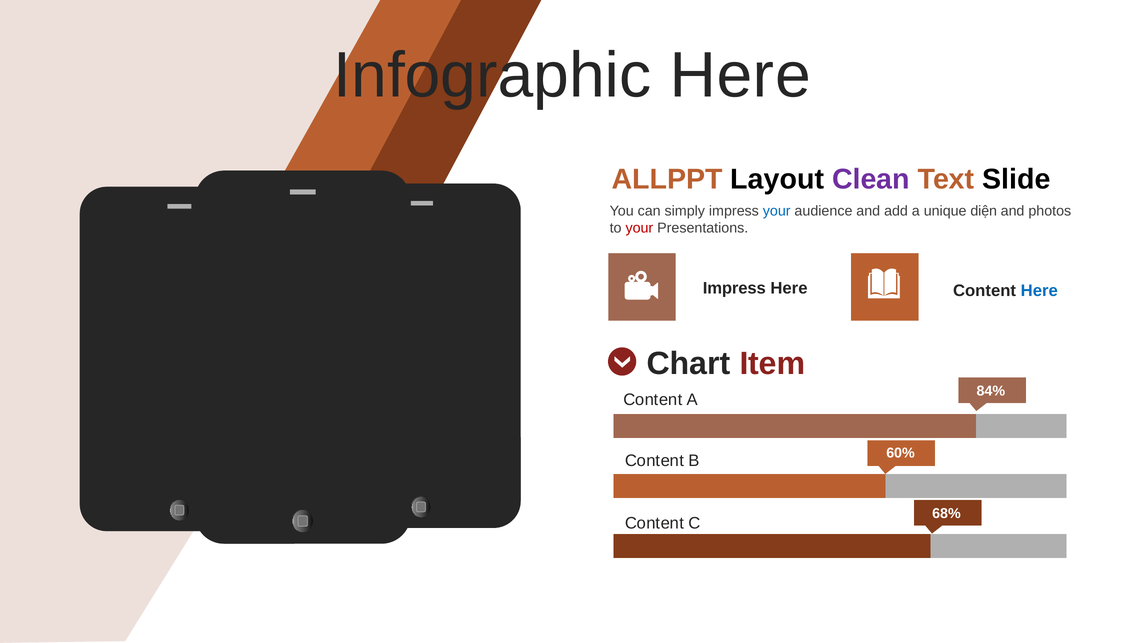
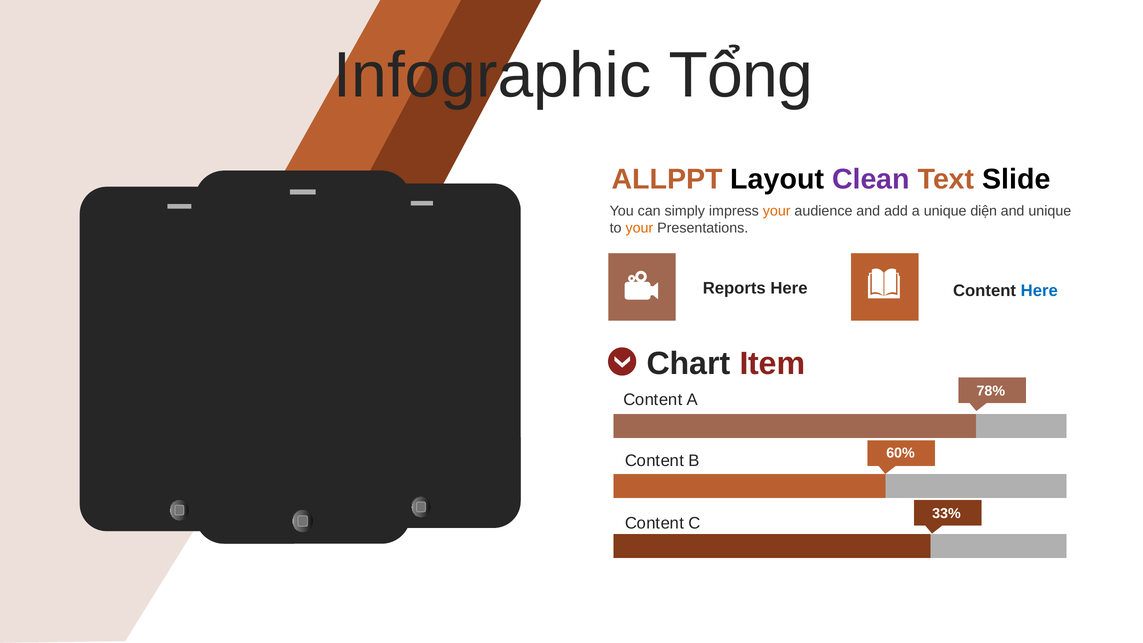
Infographic Here: Here -> Tổng
your at (777, 211) colour: blue -> orange
and photos: photos -> unique
your at (639, 228) colour: red -> orange
Impress at (734, 288): Impress -> Reports
84%: 84% -> 78%
68%: 68% -> 33%
